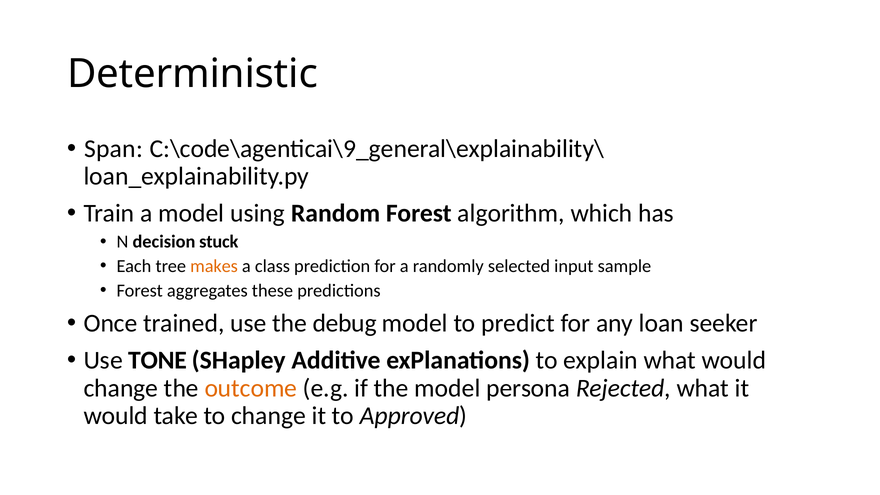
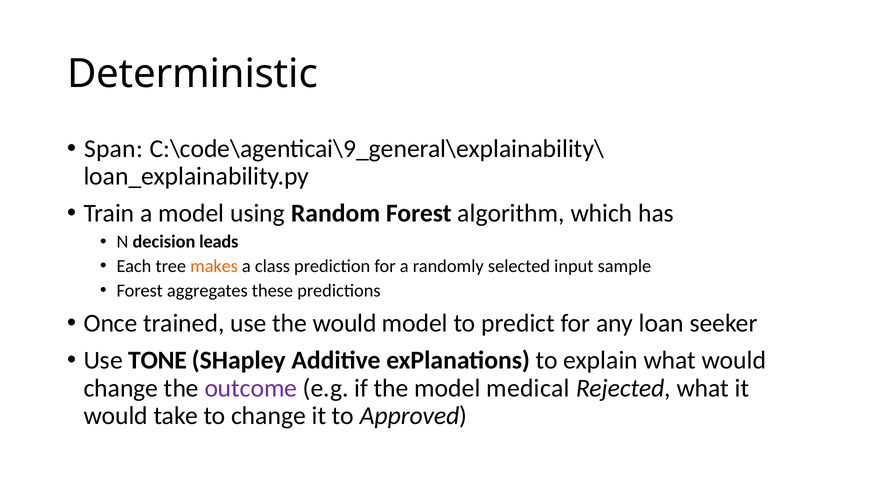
stuck: stuck -> leads
the debug: debug -> would
outcome colour: orange -> purple
persona: persona -> medical
